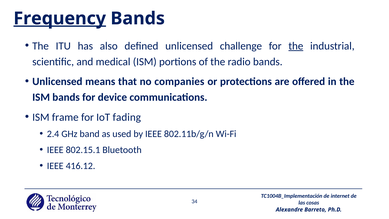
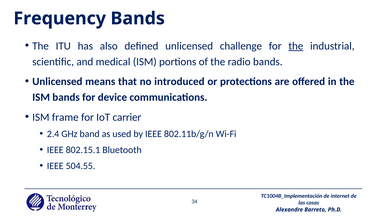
Frequency underline: present -> none
companies: companies -> introduced
fading: fading -> carrier
416.12: 416.12 -> 504.55
